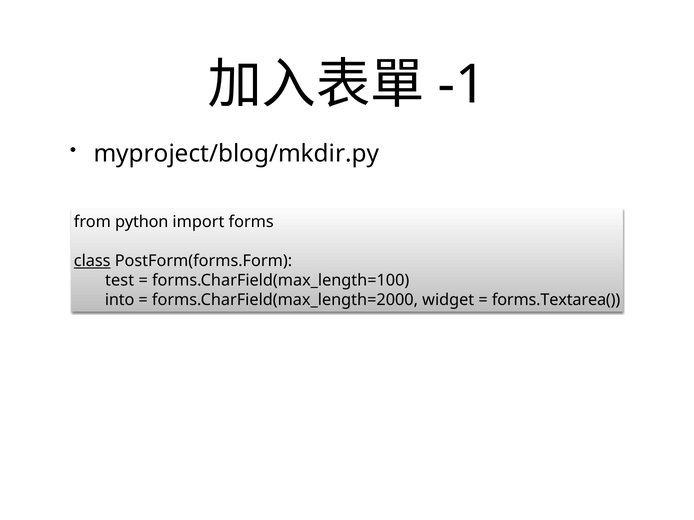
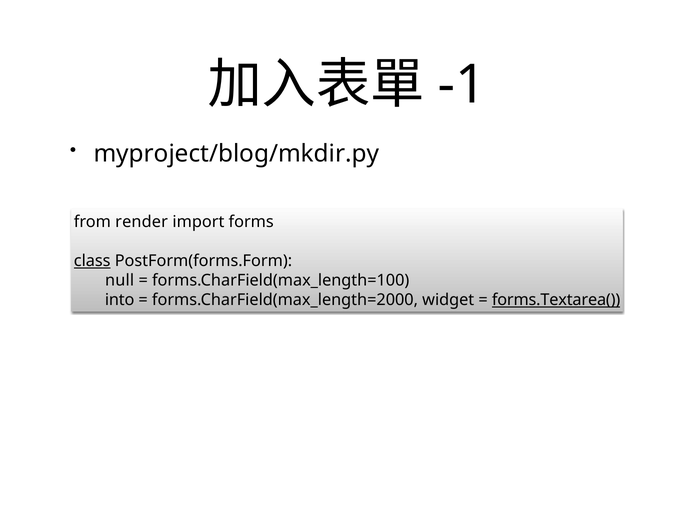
python: python -> render
test: test -> null
forms.Textarea( underline: none -> present
